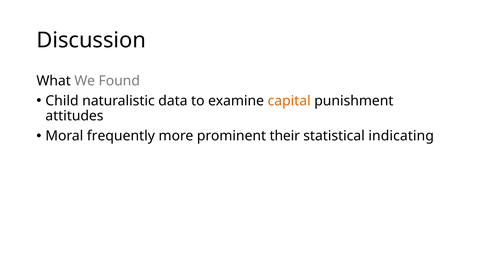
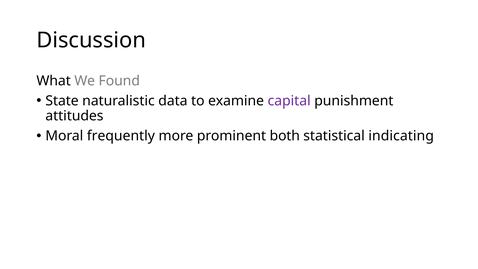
Child: Child -> State
capital colour: orange -> purple
their: their -> both
